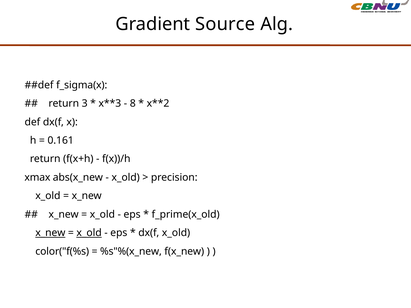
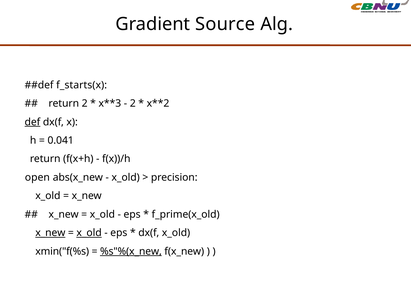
f_sigma(x: f_sigma(x -> f_starts(x
return 3: 3 -> 2
8 at (133, 104): 8 -> 2
def underline: none -> present
0.161: 0.161 -> 0.041
xmax: xmax -> open
color("f(%s: color("f(%s -> xmin("f(%s
%s"%(x_new underline: none -> present
